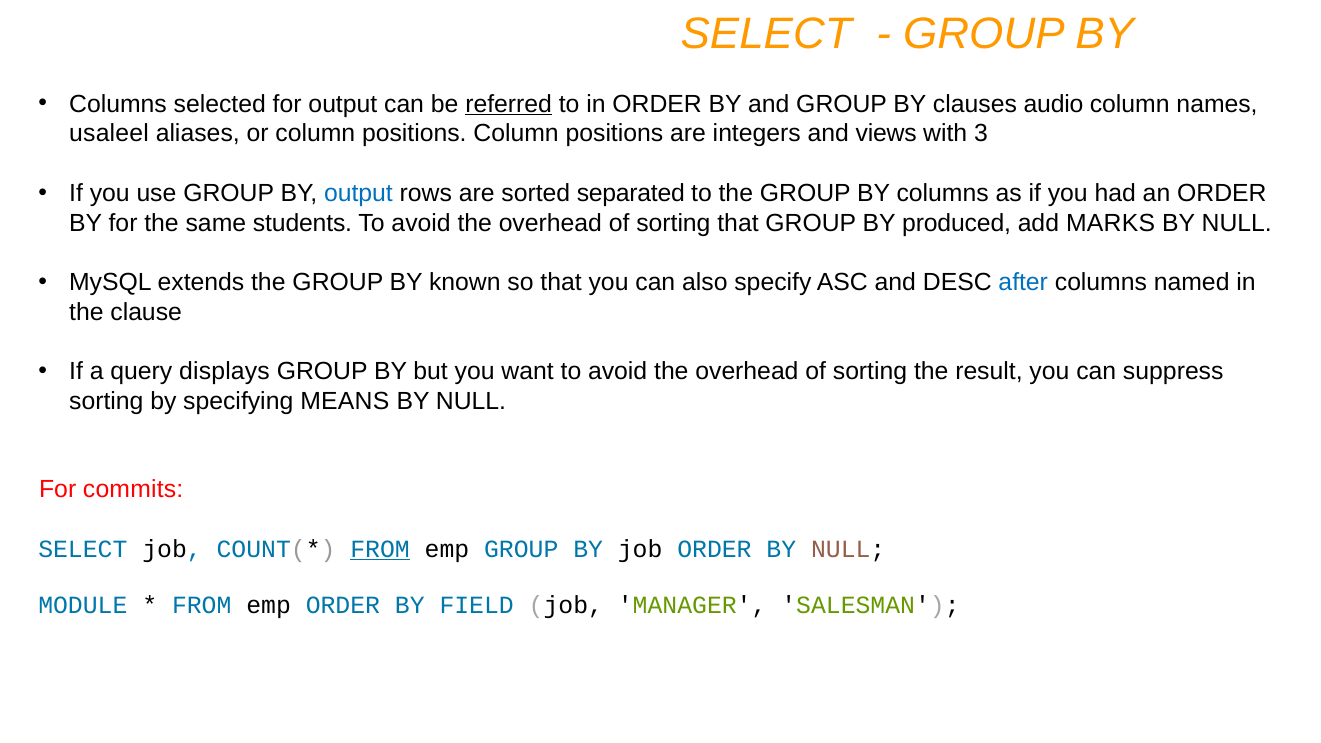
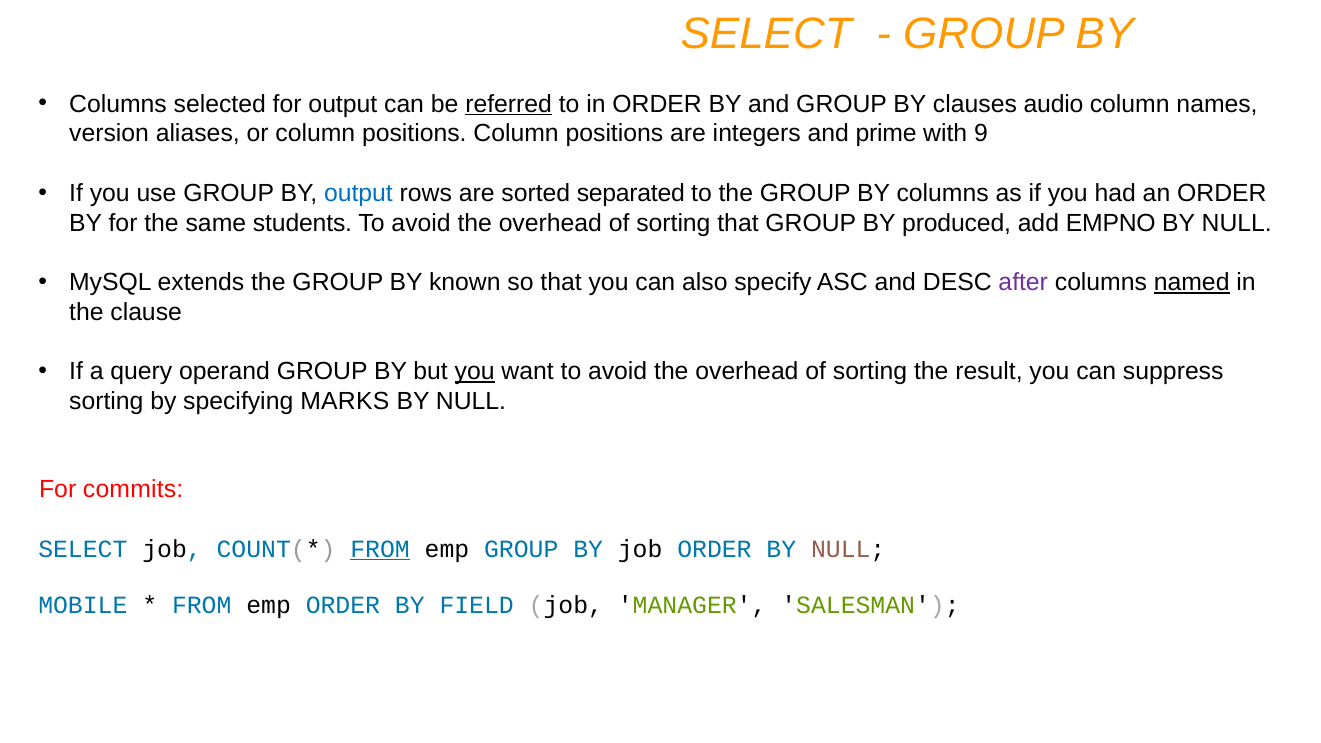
usaleel: usaleel -> version
views: views -> prime
3: 3 -> 9
MARKS: MARKS -> EMPNO
after colour: blue -> purple
named underline: none -> present
displays: displays -> operand
you at (475, 372) underline: none -> present
MEANS: MEANS -> MARKS
MODULE: MODULE -> MOBILE
